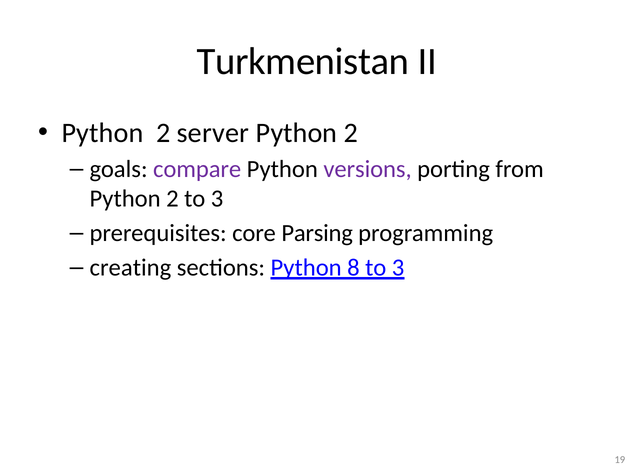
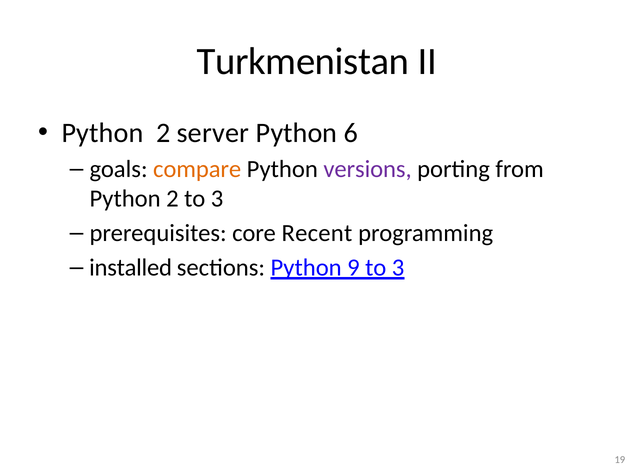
2 at (351, 133): 2 -> 6
compare colour: purple -> orange
Parsing: Parsing -> Recent
creating: creating -> installed
8: 8 -> 9
